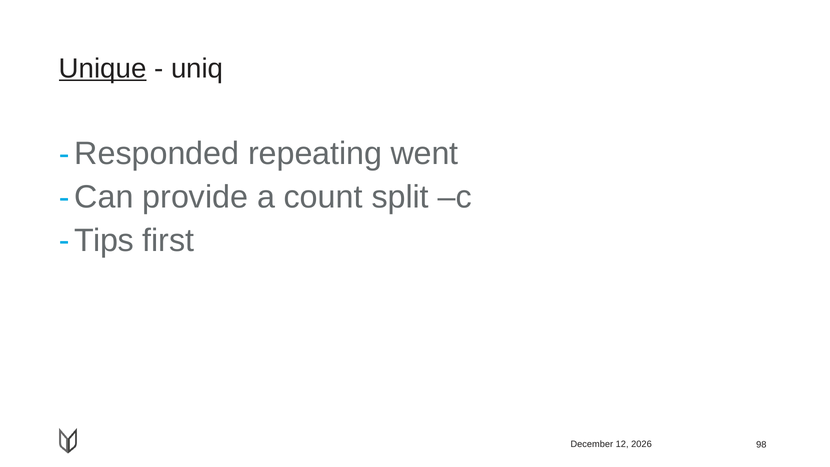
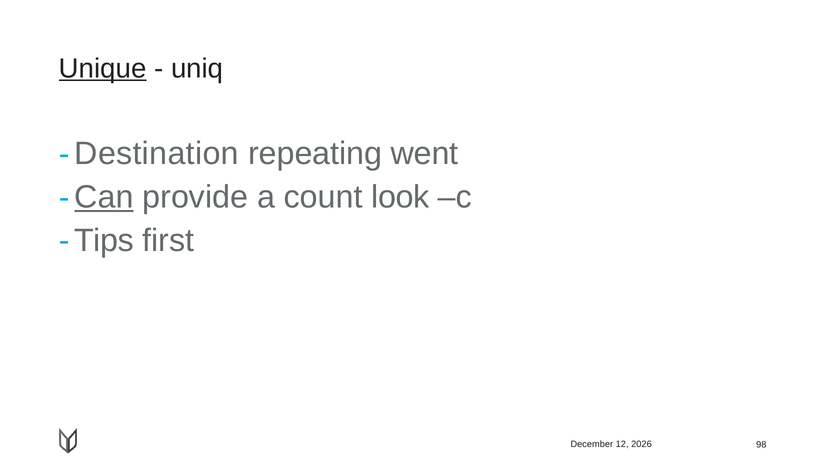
Responded: Responded -> Destination
Can underline: none -> present
split: split -> look
